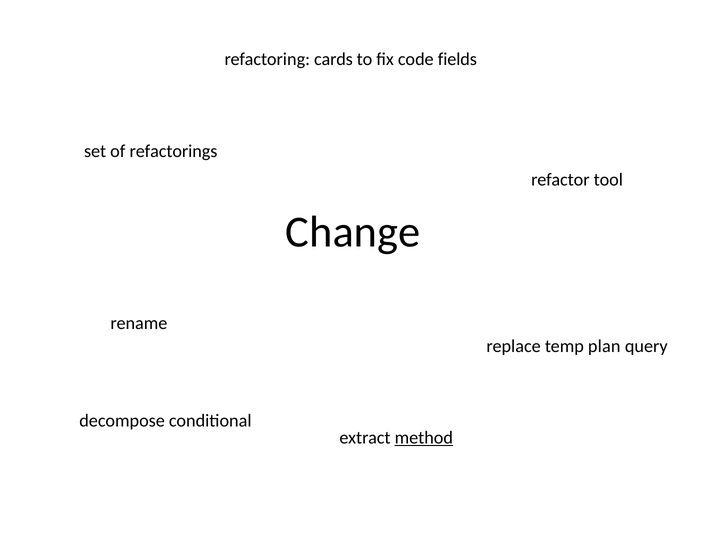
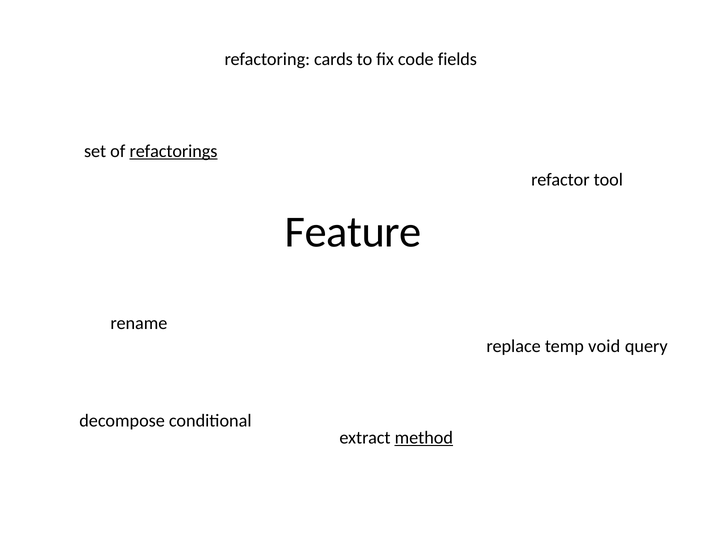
refactorings underline: none -> present
Change: Change -> Feature
plan: plan -> void
